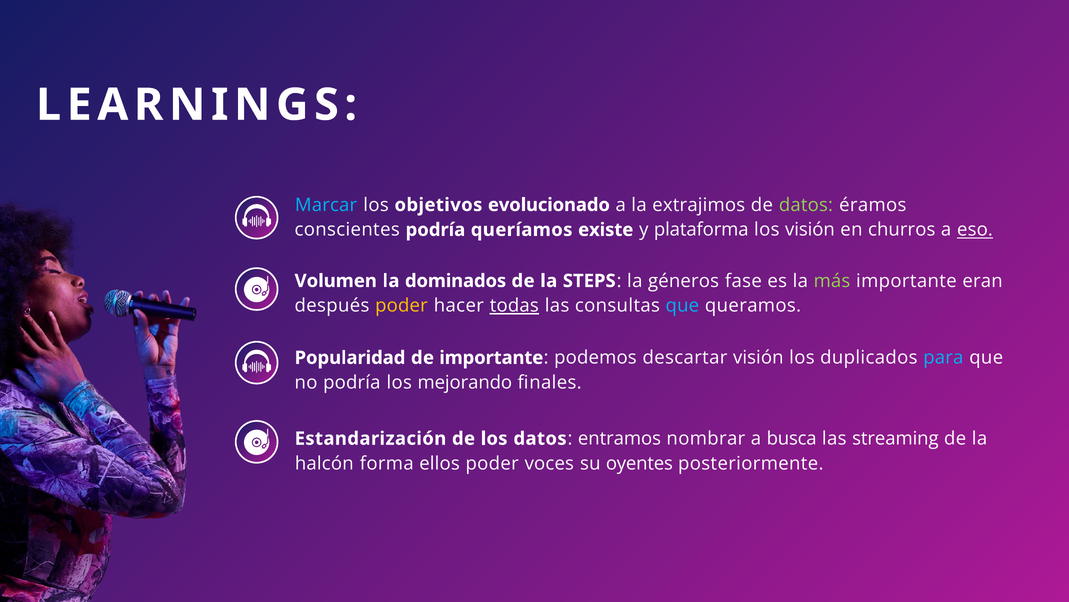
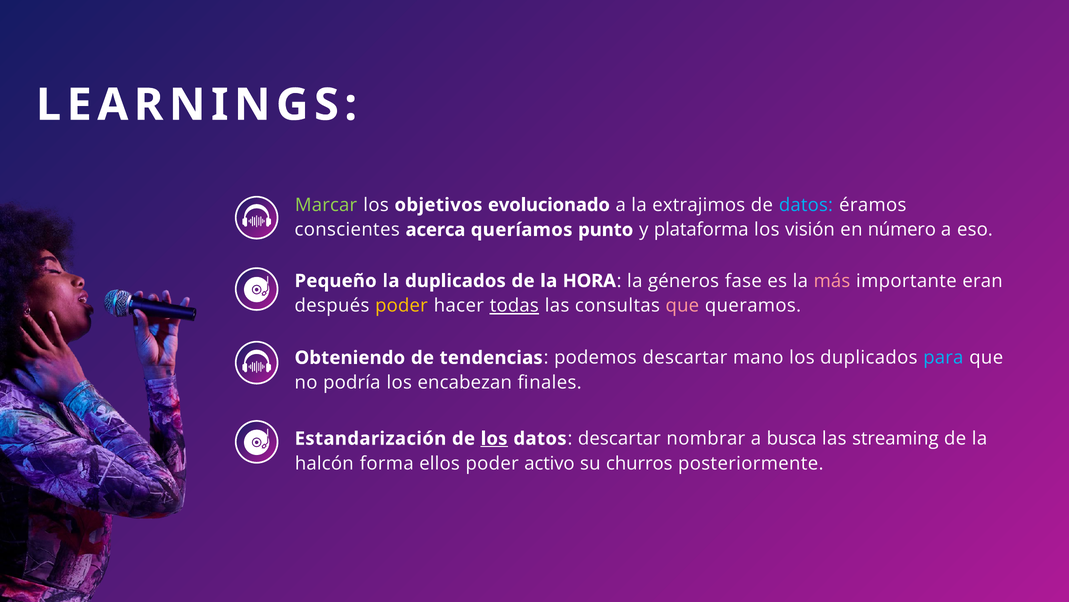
Marcar colour: light blue -> light green
datos at (806, 205) colour: light green -> light blue
conscientes podría: podría -> acerca
existe: existe -> punto
churros: churros -> número
eso underline: present -> none
Volumen: Volumen -> Pequeño
la dominados: dominados -> duplicados
STEPS: STEPS -> HORA
más colour: light green -> pink
que at (682, 305) colour: light blue -> pink
Popularidad: Popularidad -> Obteniendo
de importante: importante -> tendencias
descartar visión: visión -> mano
mejorando: mejorando -> encabezan
los at (494, 438) underline: none -> present
entramos at (619, 438): entramos -> descartar
voces: voces -> activo
oyentes: oyentes -> churros
